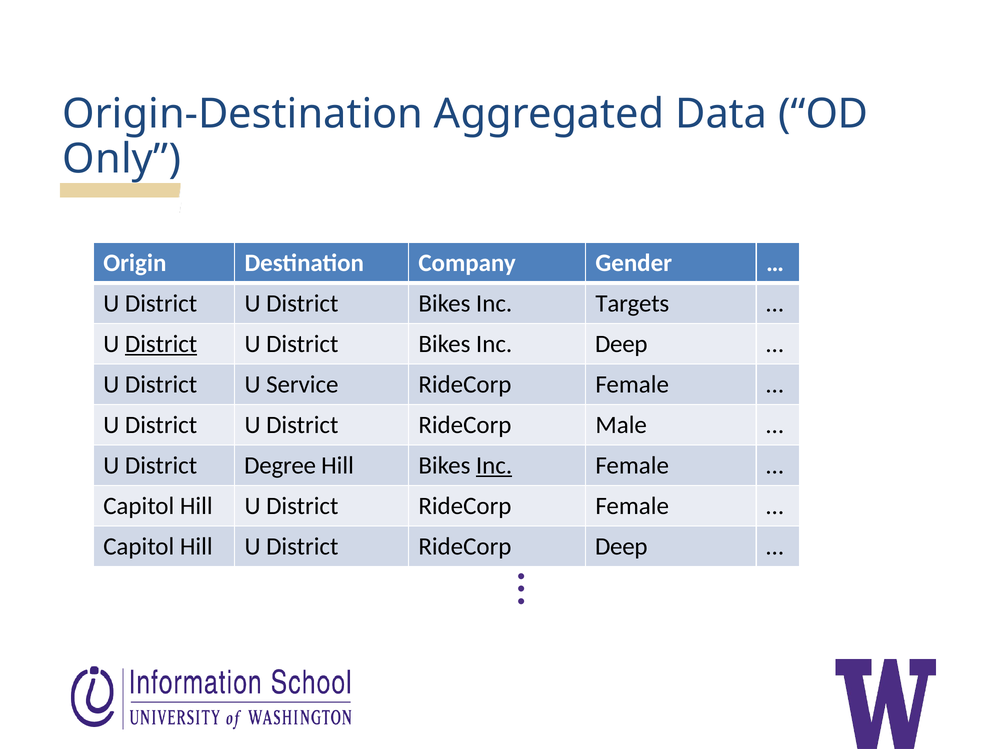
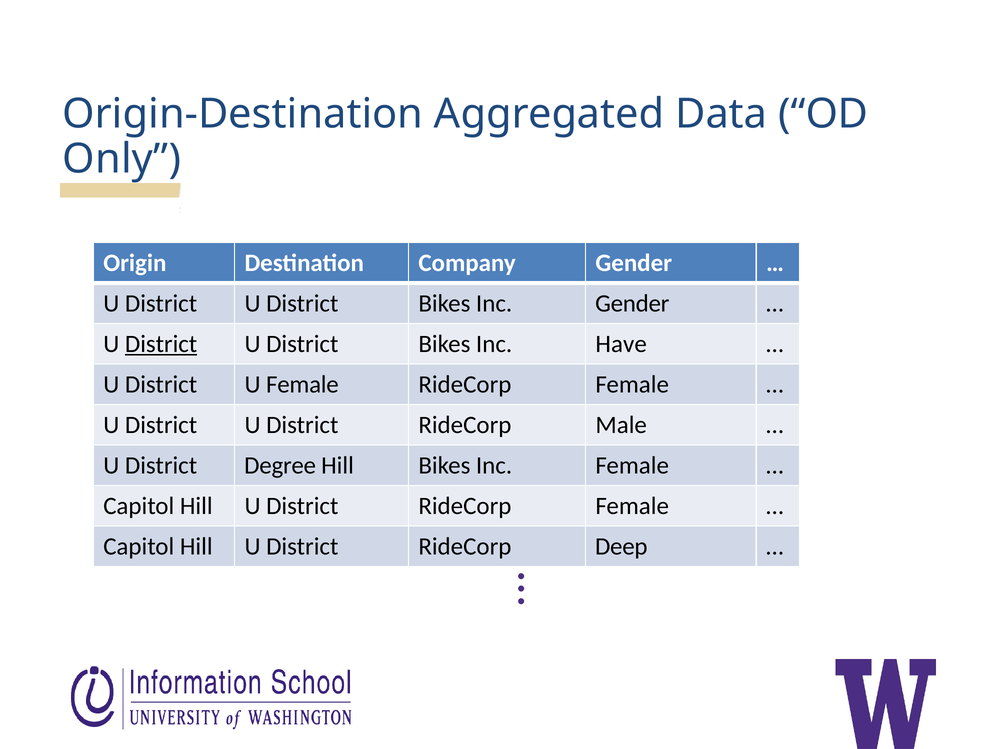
Inc Targets: Targets -> Gender
Inc Deep: Deep -> Have
U Service: Service -> Female
Inc at (494, 466) underline: present -> none
